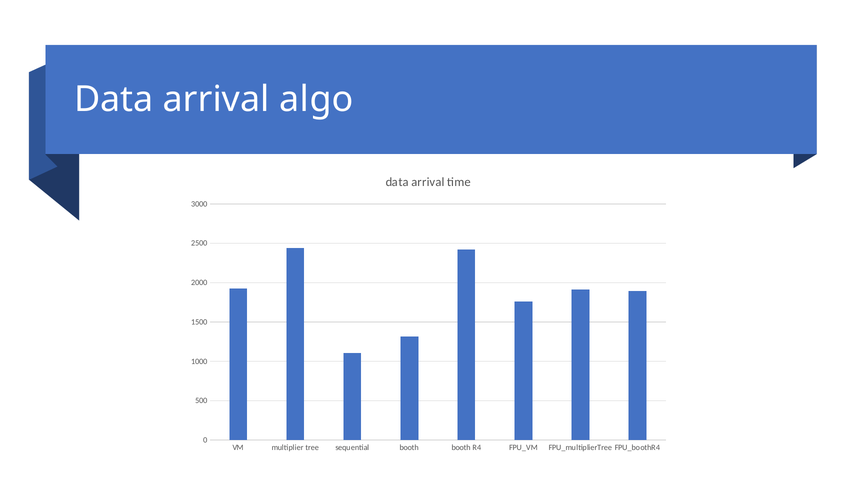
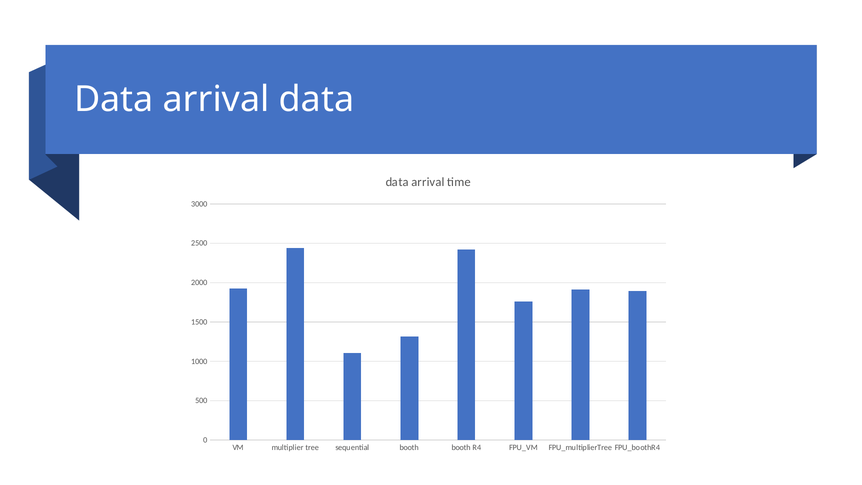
arrival algo: algo -> data
